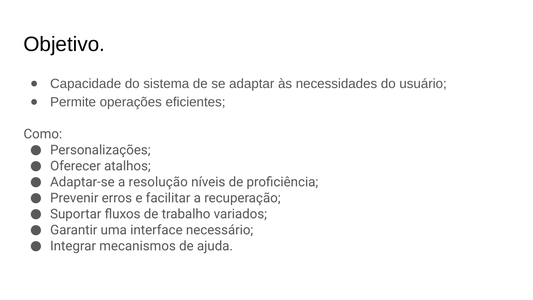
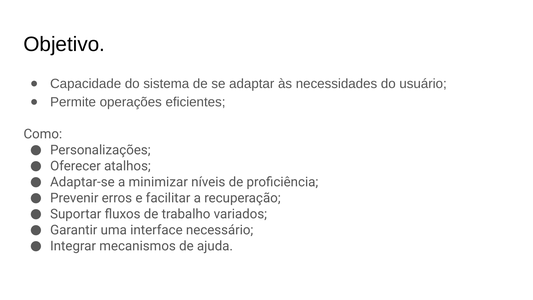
resolução: resolução -> minimizar
